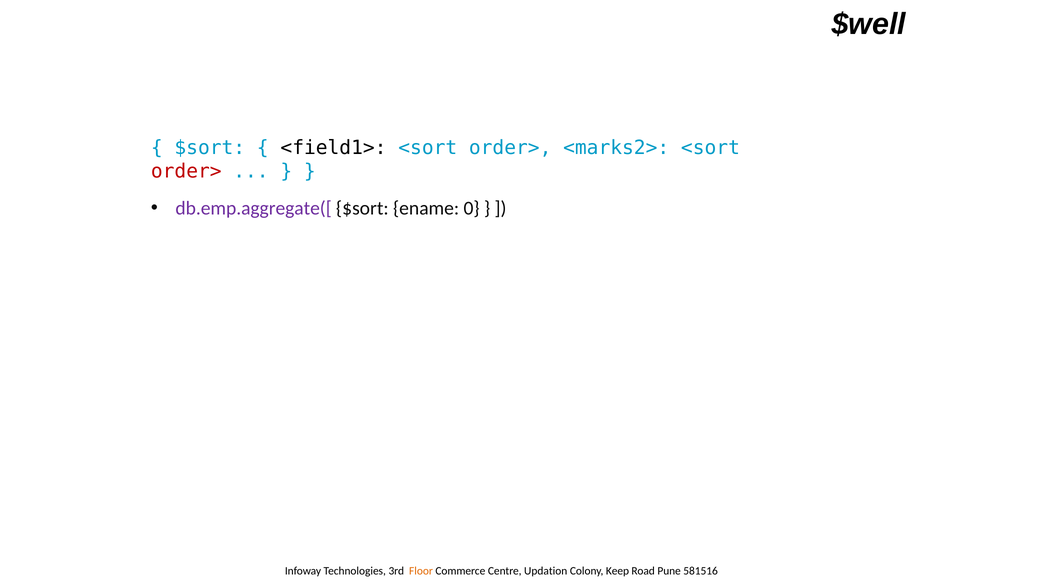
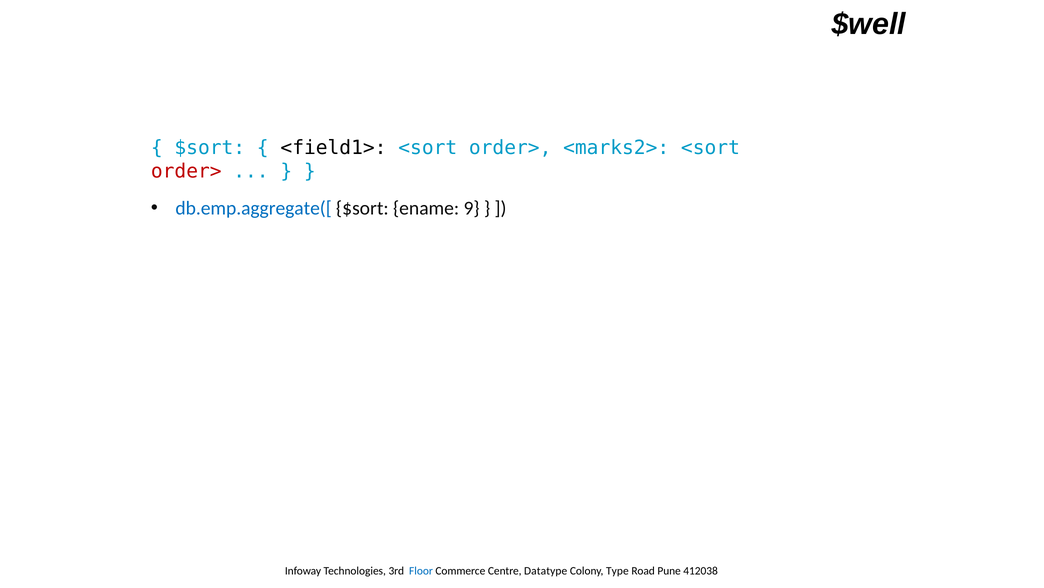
db.emp.aggregate([ colour: purple -> blue
0: 0 -> 9
Floor colour: orange -> blue
Updation: Updation -> Datatype
Keep: Keep -> Type
581516: 581516 -> 412038
